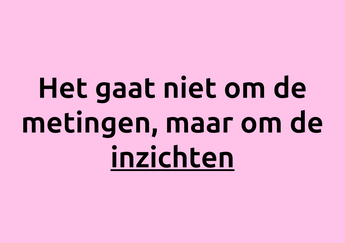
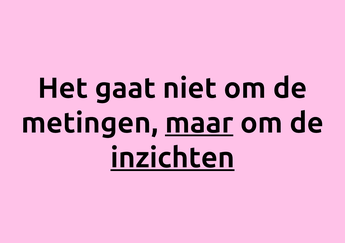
maar underline: none -> present
